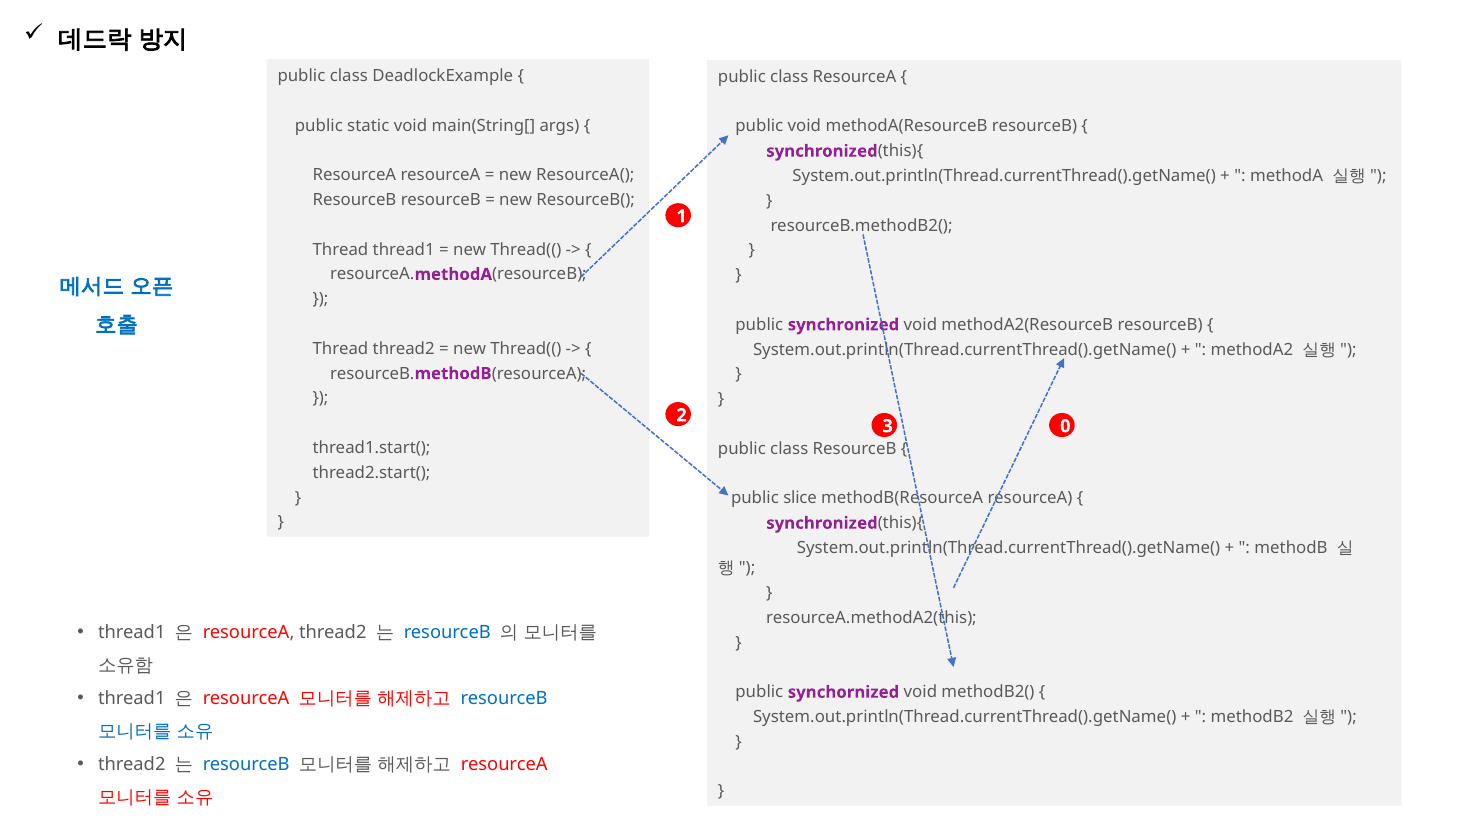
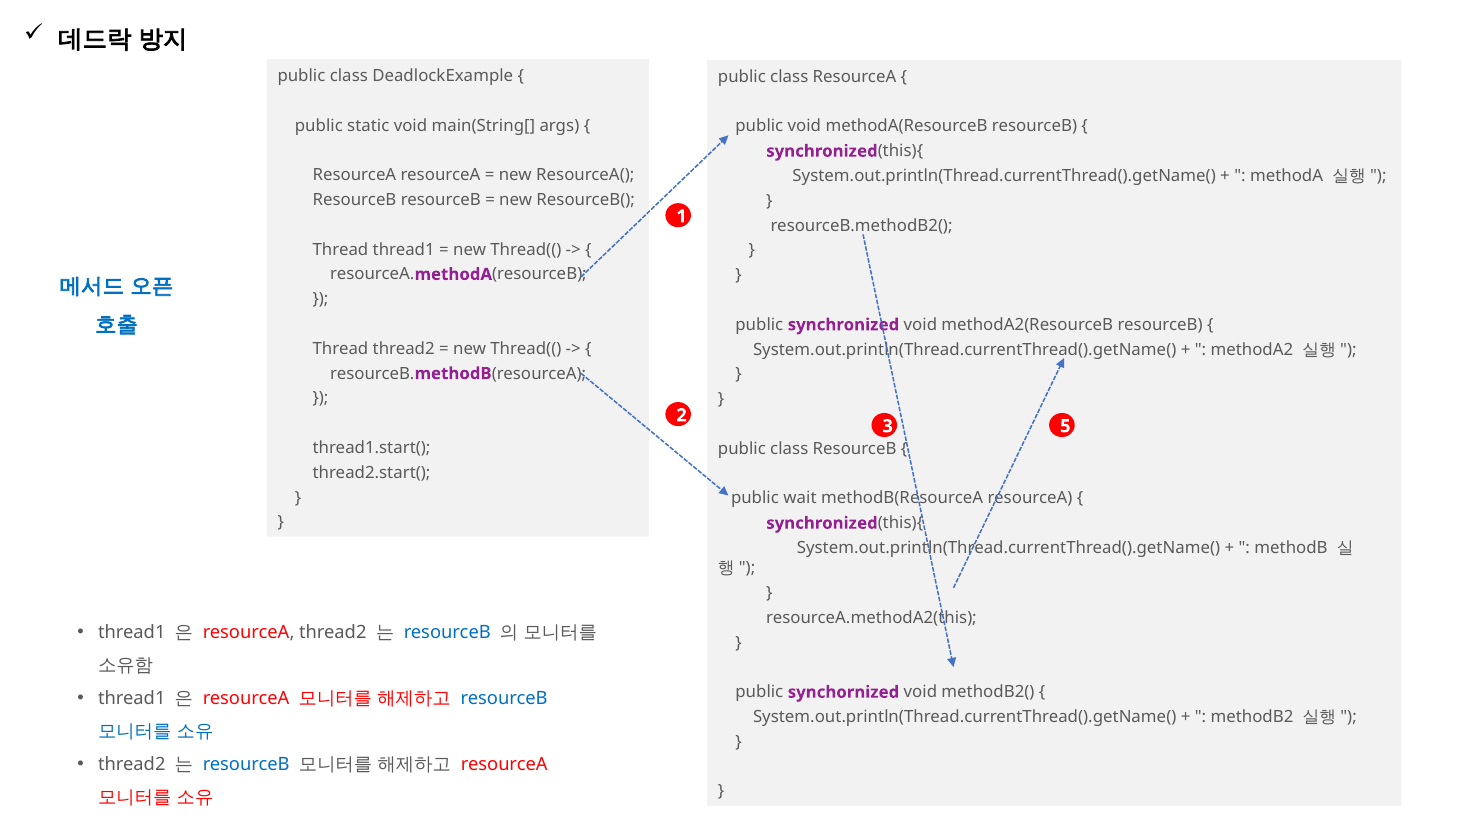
0: 0 -> 5
slice: slice -> wait
